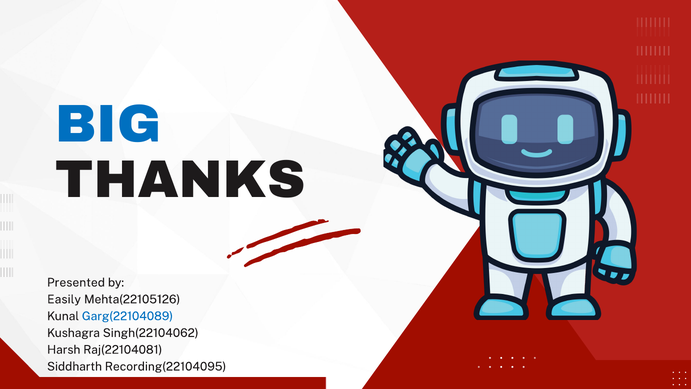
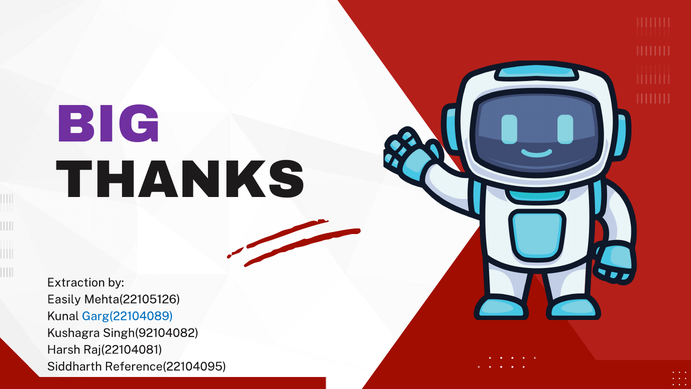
BIG colour: blue -> purple
Presented: Presented -> Extraction
Singh(22104062: Singh(22104062 -> Singh(92104082
Recording(22104095: Recording(22104095 -> Reference(22104095
